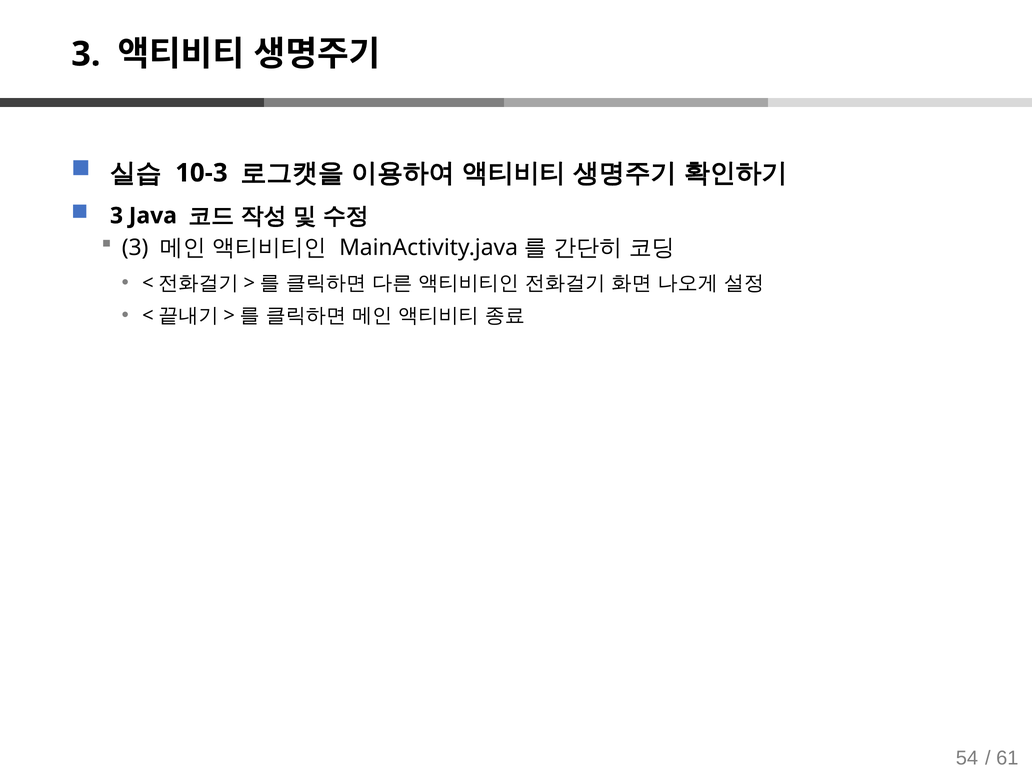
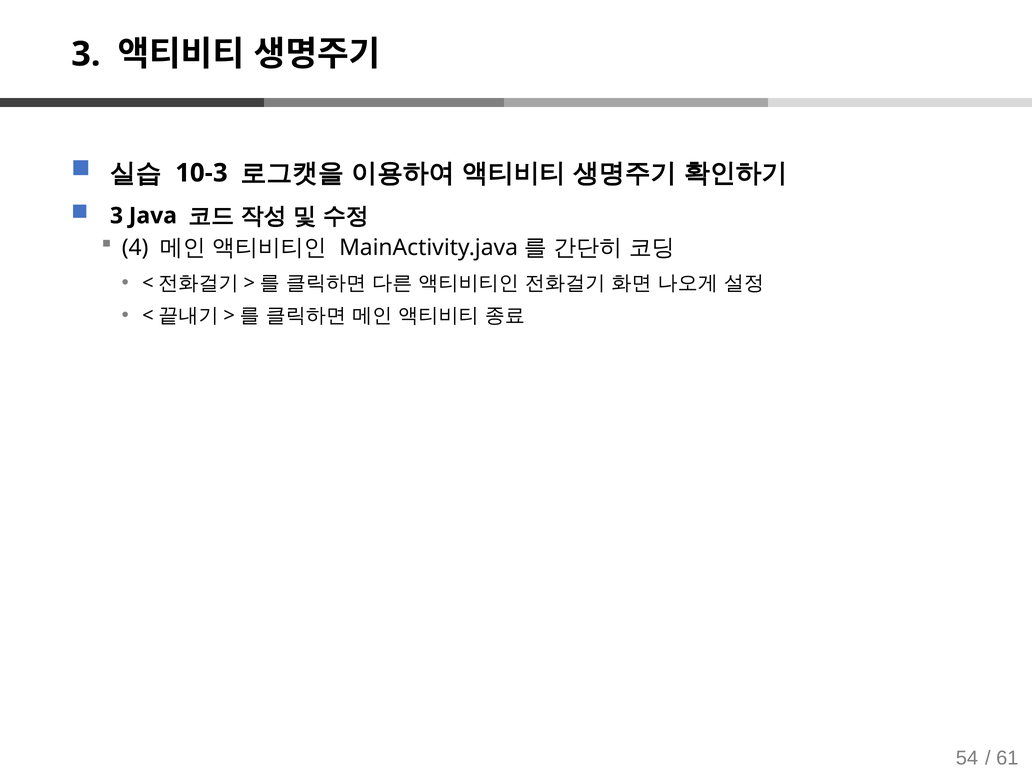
3 at (135, 248): 3 -> 4
